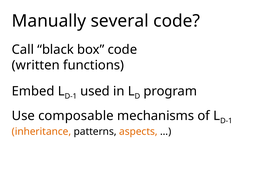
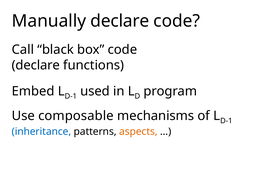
Manually several: several -> declare
written at (36, 65): written -> declare
inheritance colour: orange -> blue
